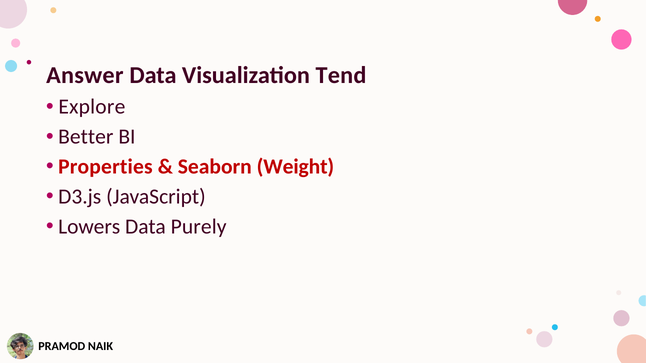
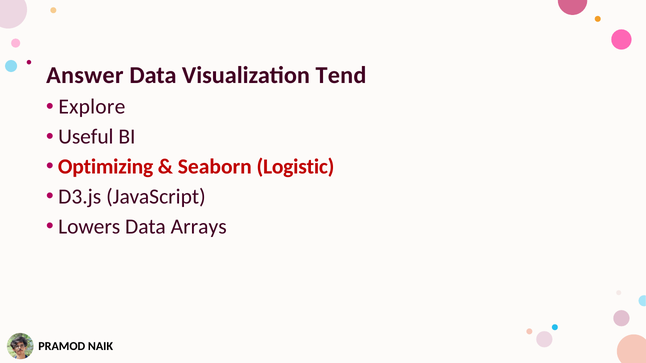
Better: Better -> Useful
Properties: Properties -> Optimizing
Weight: Weight -> Logistic
Purely: Purely -> Arrays
